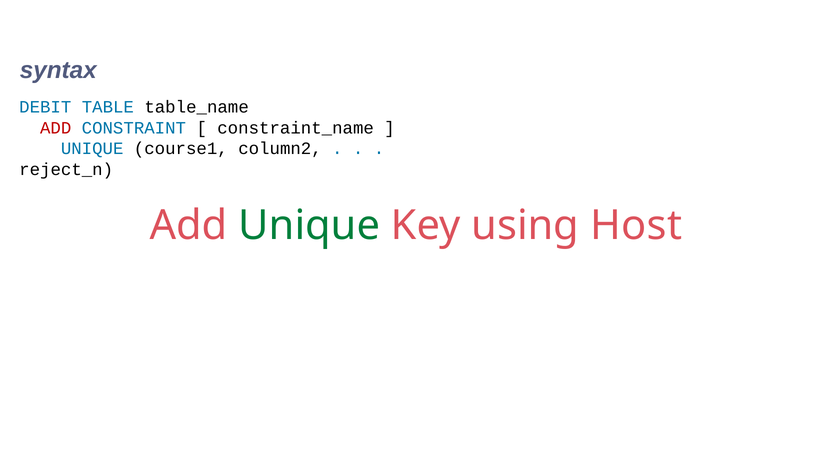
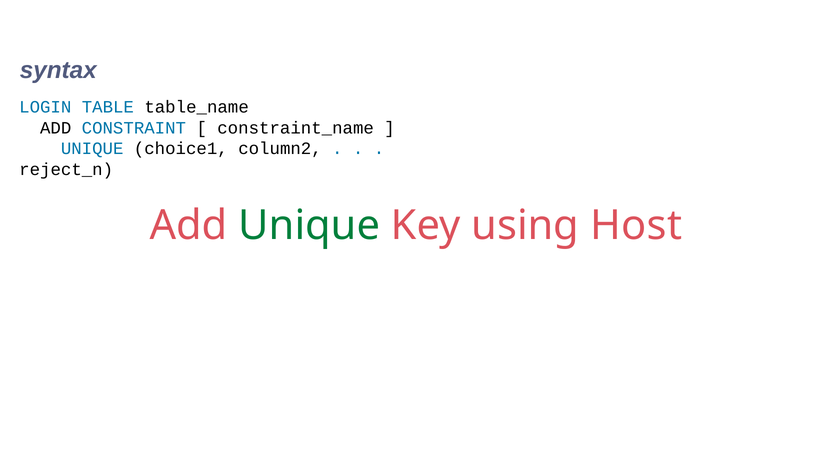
DEBIT: DEBIT -> LOGIN
ADD at (56, 128) colour: red -> black
course1: course1 -> choice1
